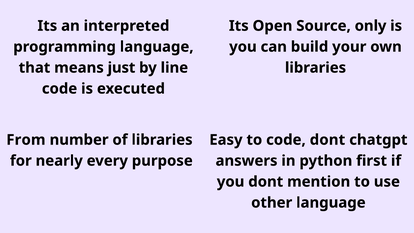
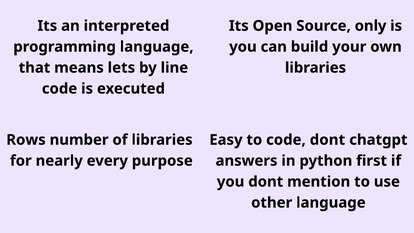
just: just -> lets
From: From -> Rows
